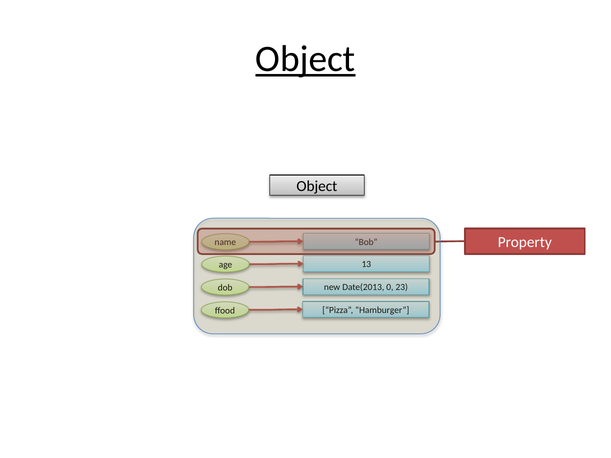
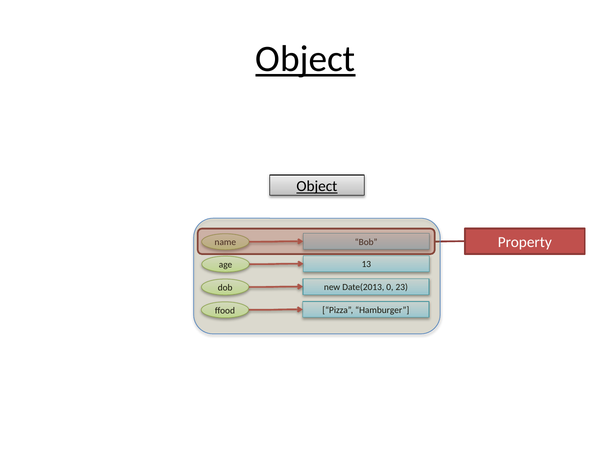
Object at (317, 186) underline: none -> present
